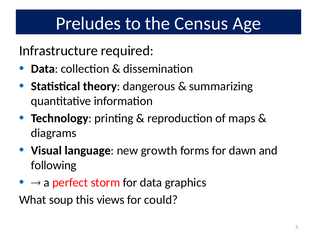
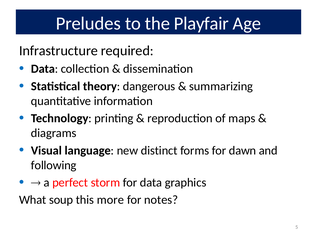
Census: Census -> Playfair
growth: growth -> distinct
views: views -> more
could: could -> notes
